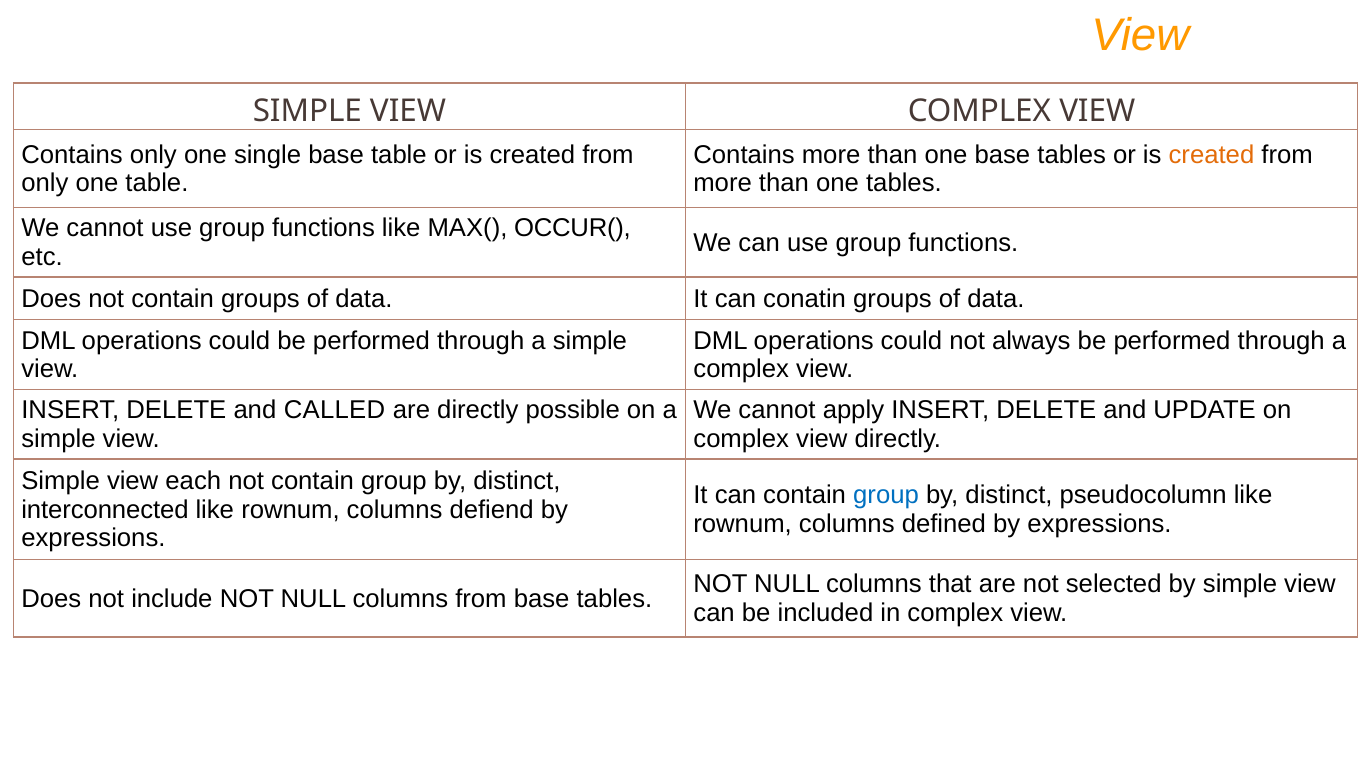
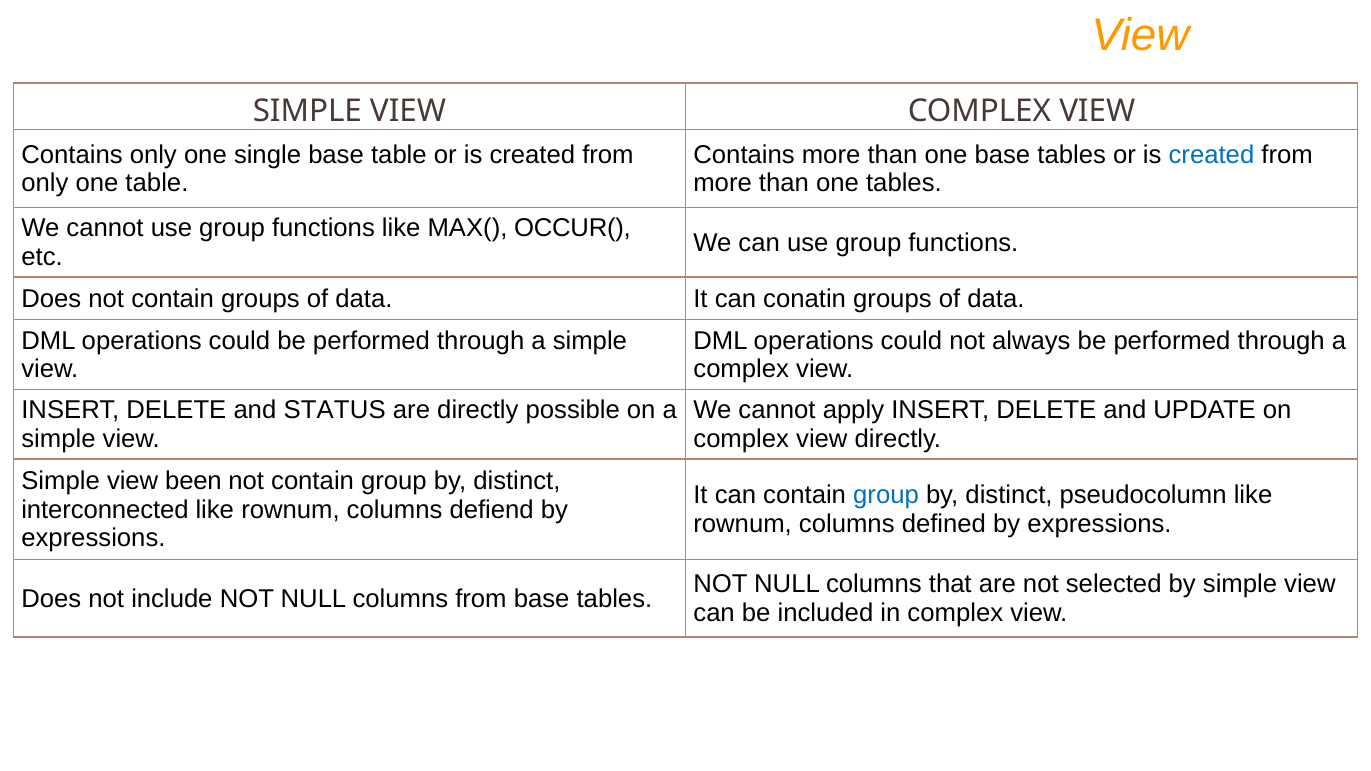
created at (1211, 155) colour: orange -> blue
CALLED: CALLED -> STATUS
each: each -> been
